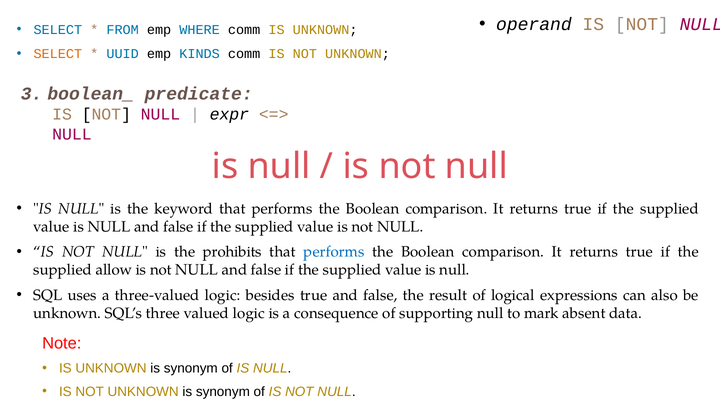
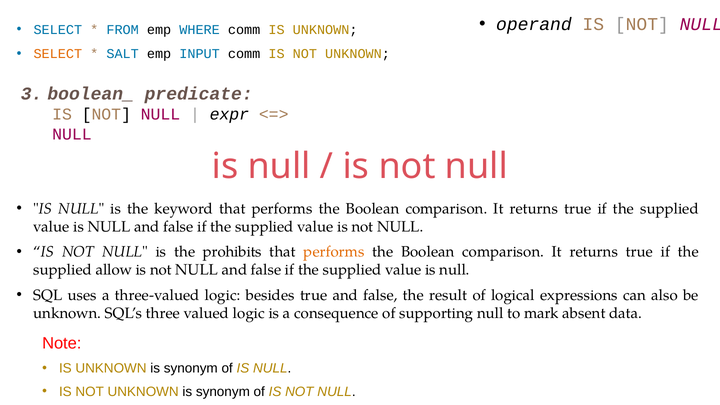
UUID: UUID -> SALT
KINDS: KINDS -> INPUT
performs at (334, 252) colour: blue -> orange
